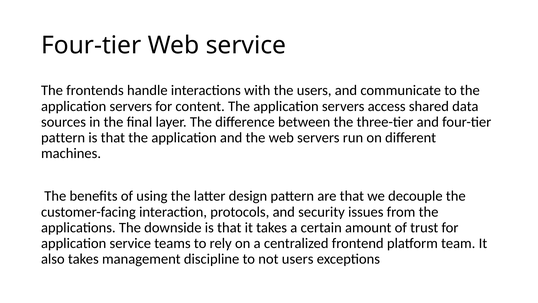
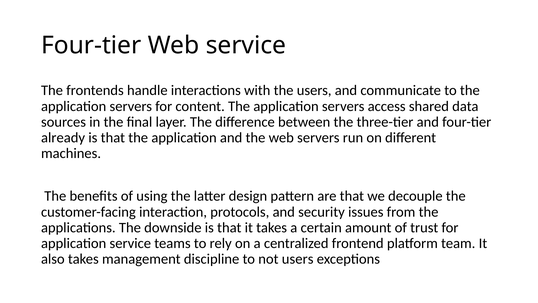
pattern at (63, 138): pattern -> already
